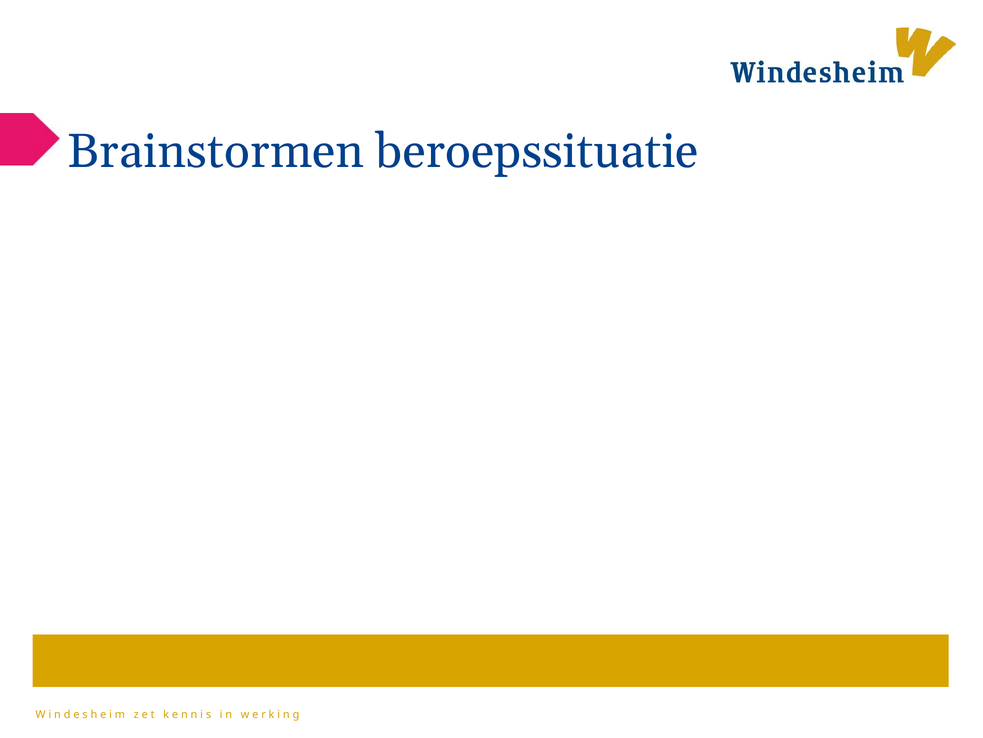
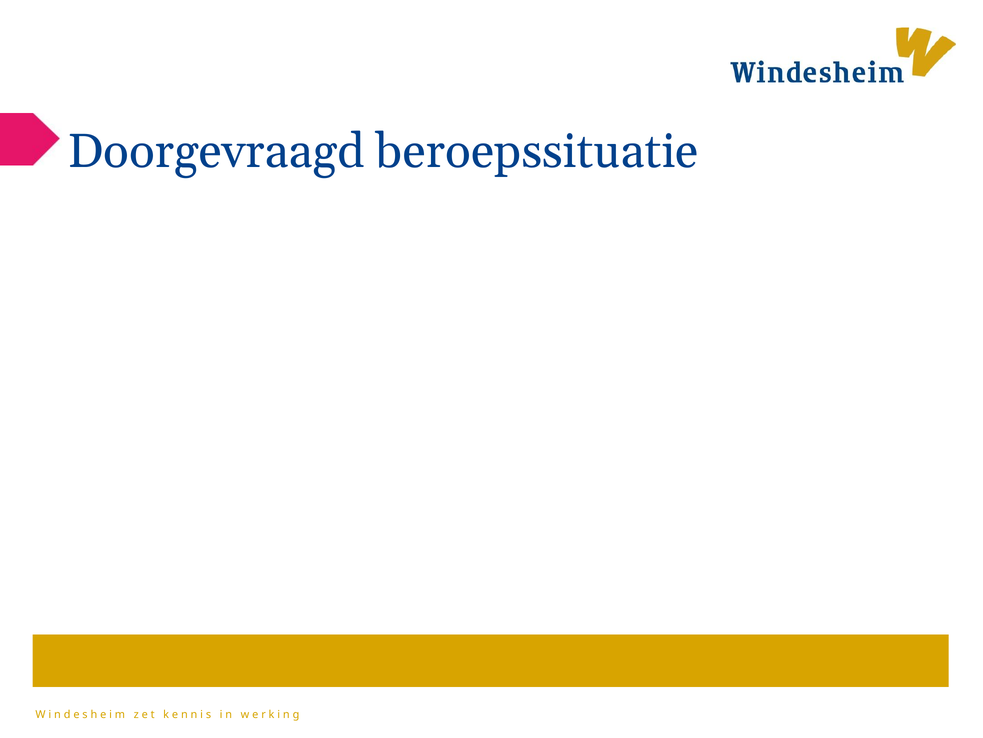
Brainstormen: Brainstormen -> Doorgevraagd
